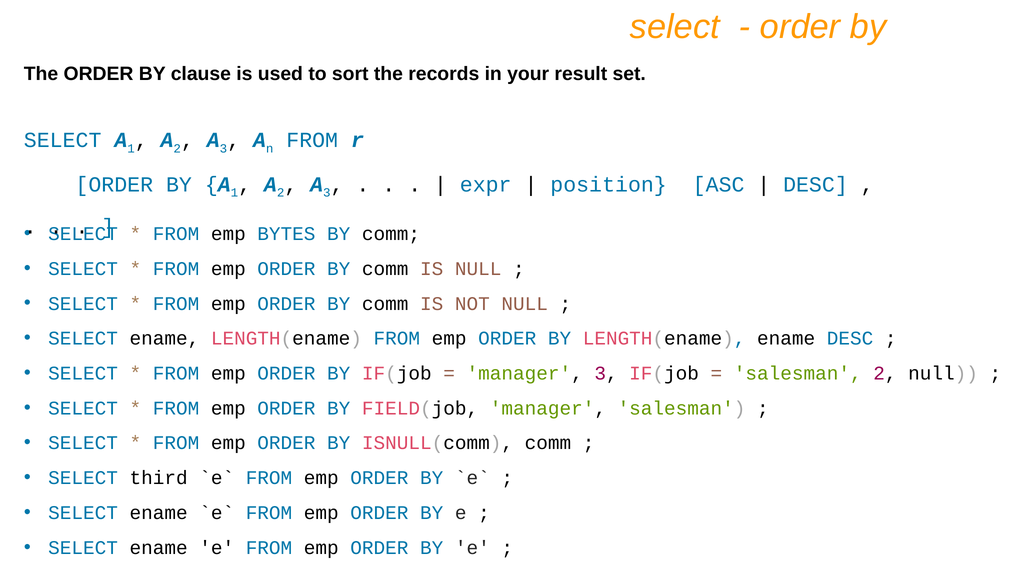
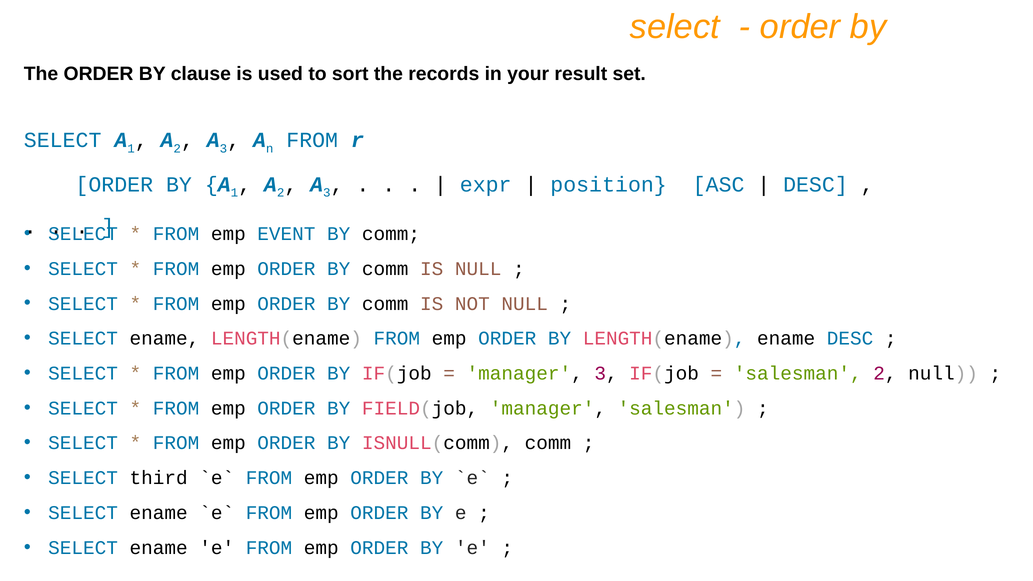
BYTES: BYTES -> EVENT
